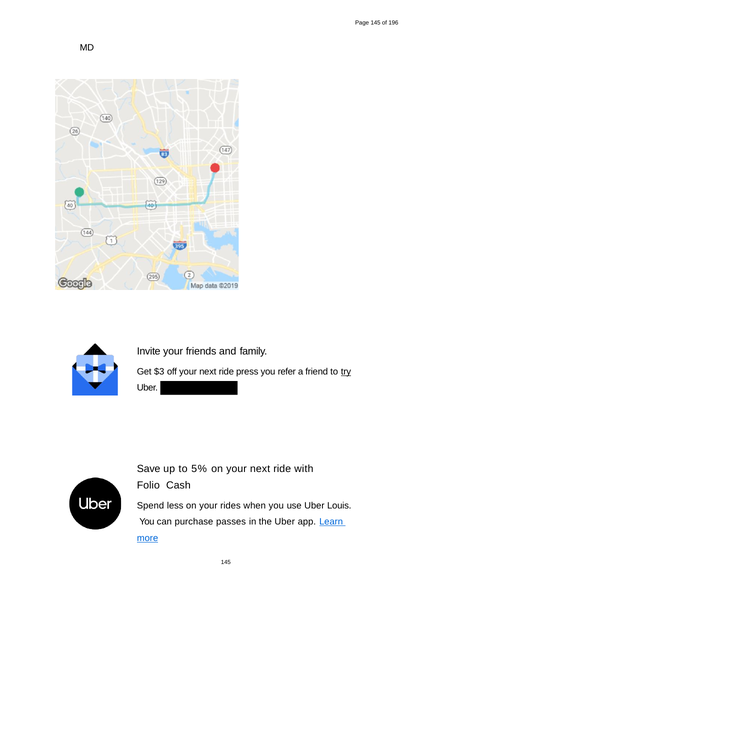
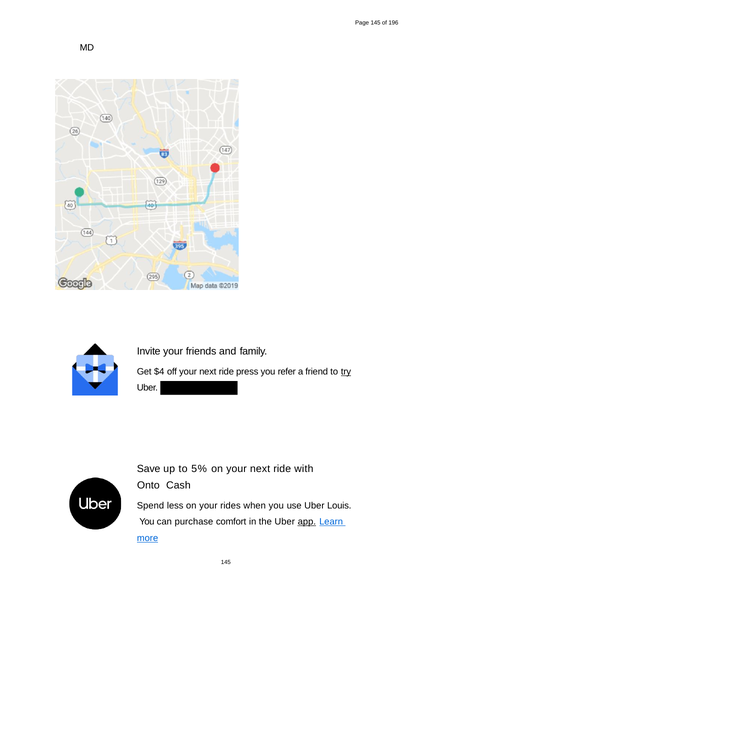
$3: $3 -> $4
Folio: Folio -> Onto
passes: passes -> comfort
app underline: none -> present
